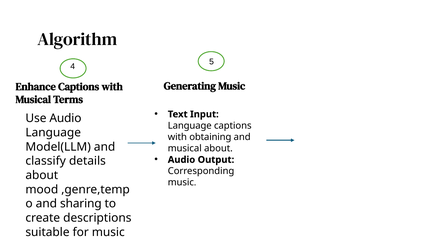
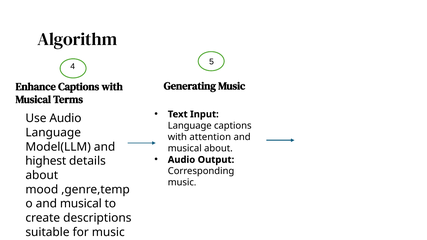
obtaining: obtaining -> attention
classify: classify -> highest
sharing at (81, 204): sharing -> musical
